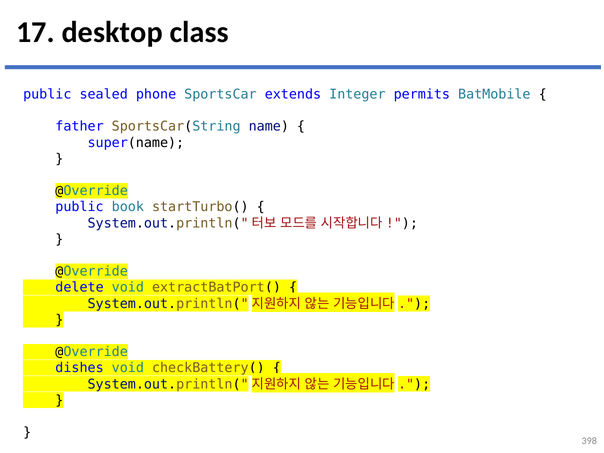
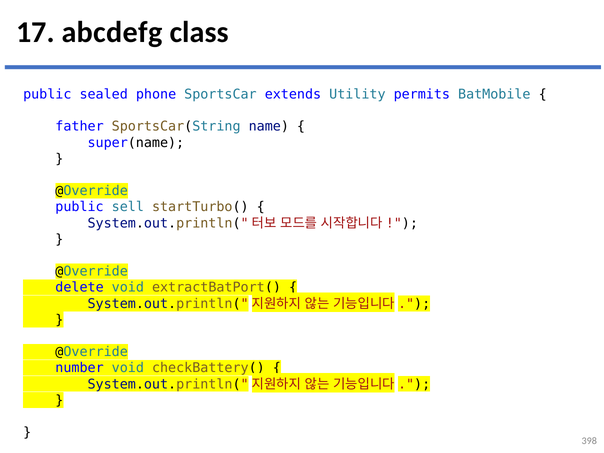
desktop: desktop -> abcdefg
Integer: Integer -> Utility
book: book -> sell
dishes: dishes -> number
